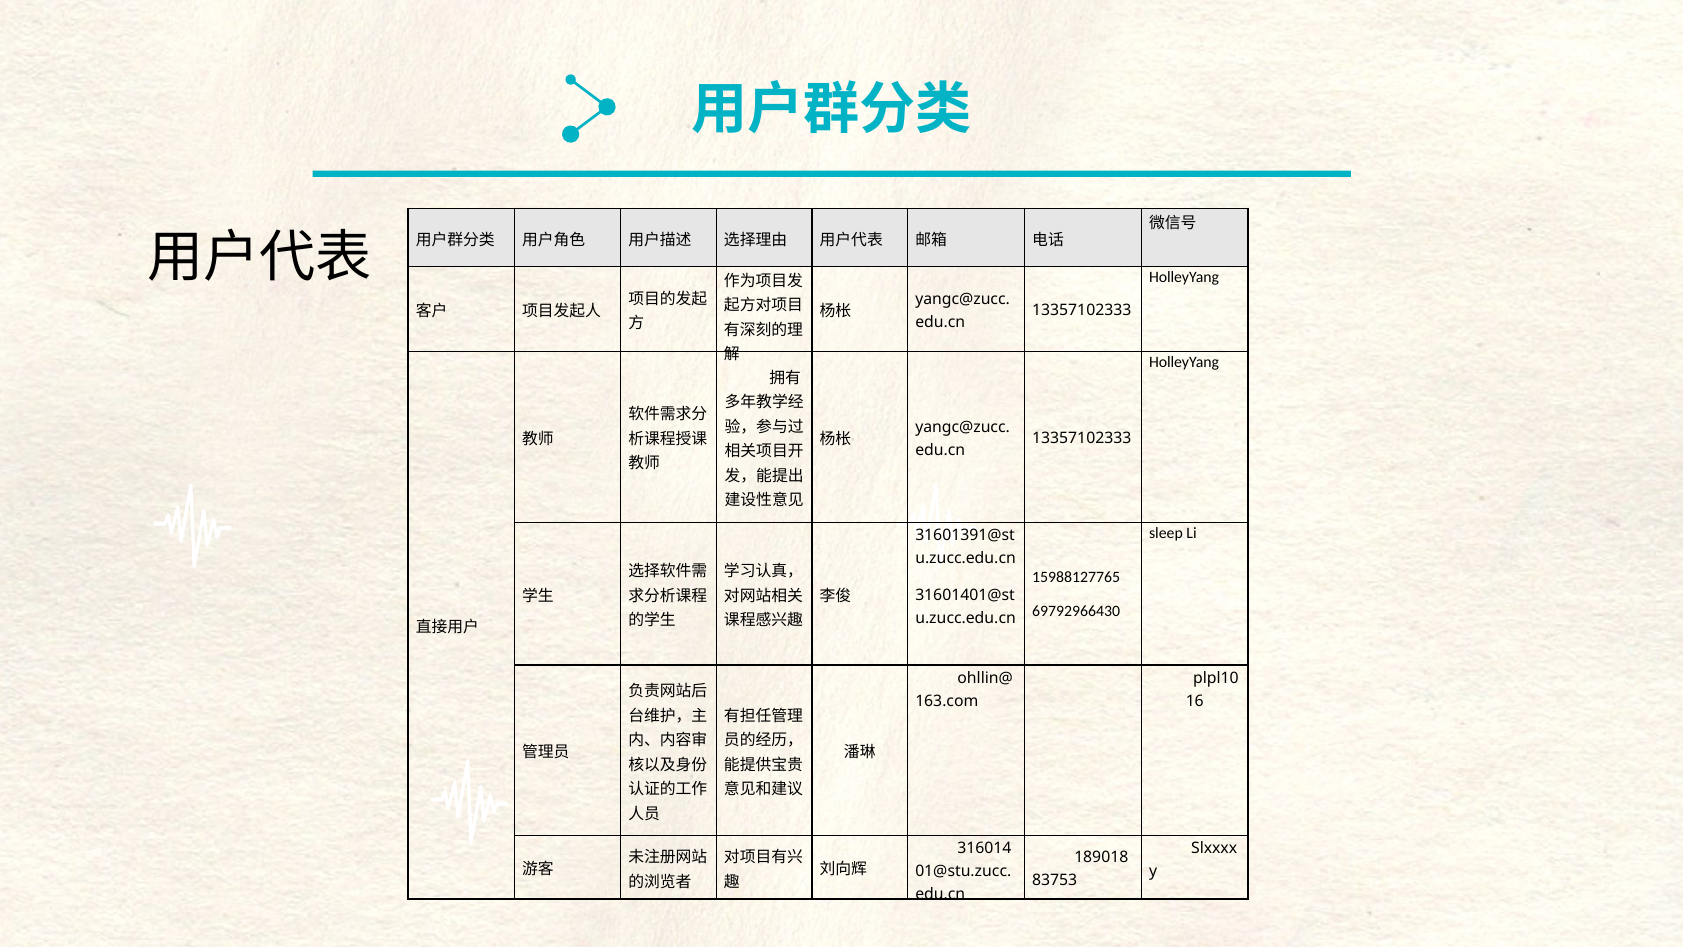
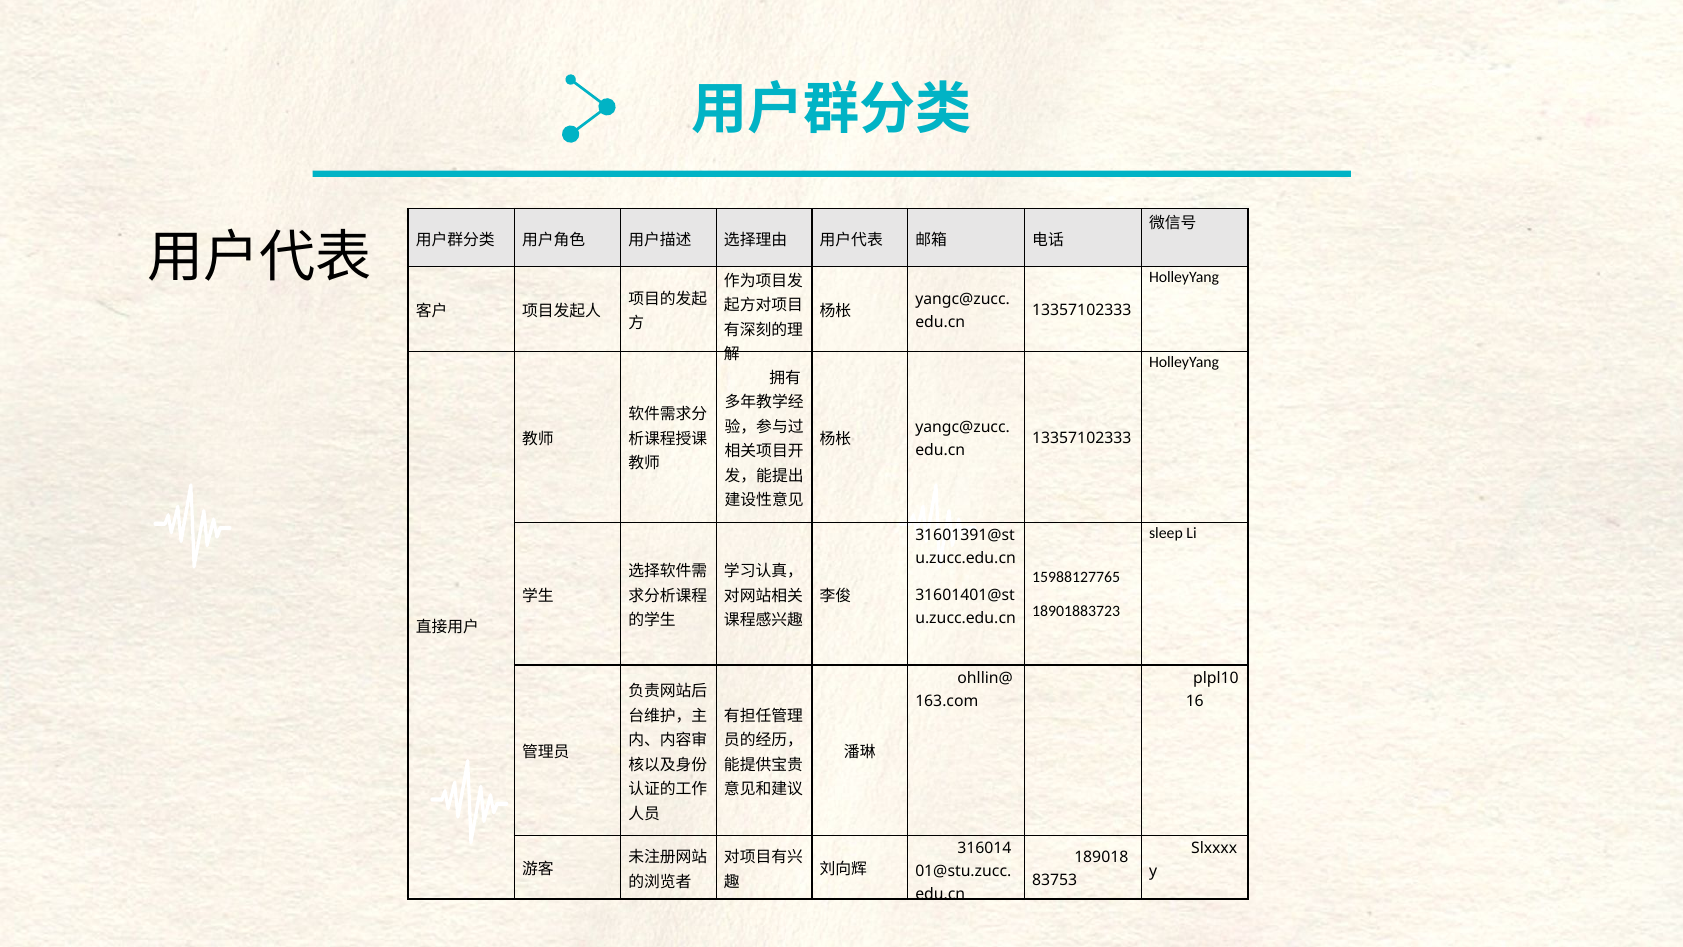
69792966430: 69792966430 -> 18901883723
